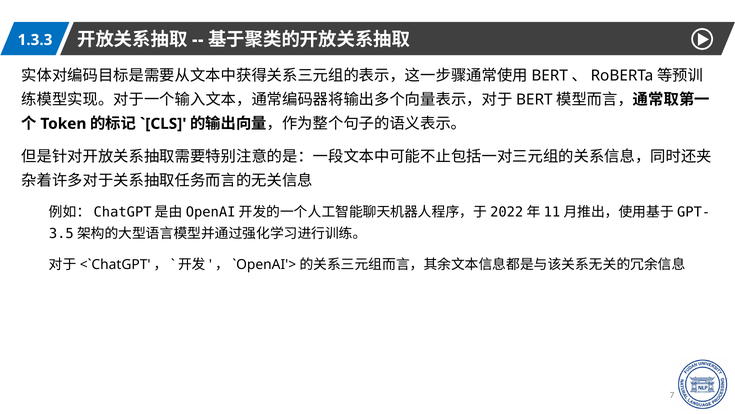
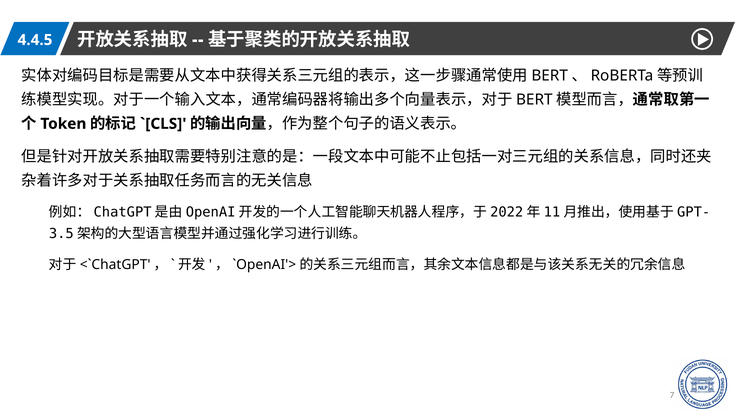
1.3.3: 1.3.3 -> 4.4.5
